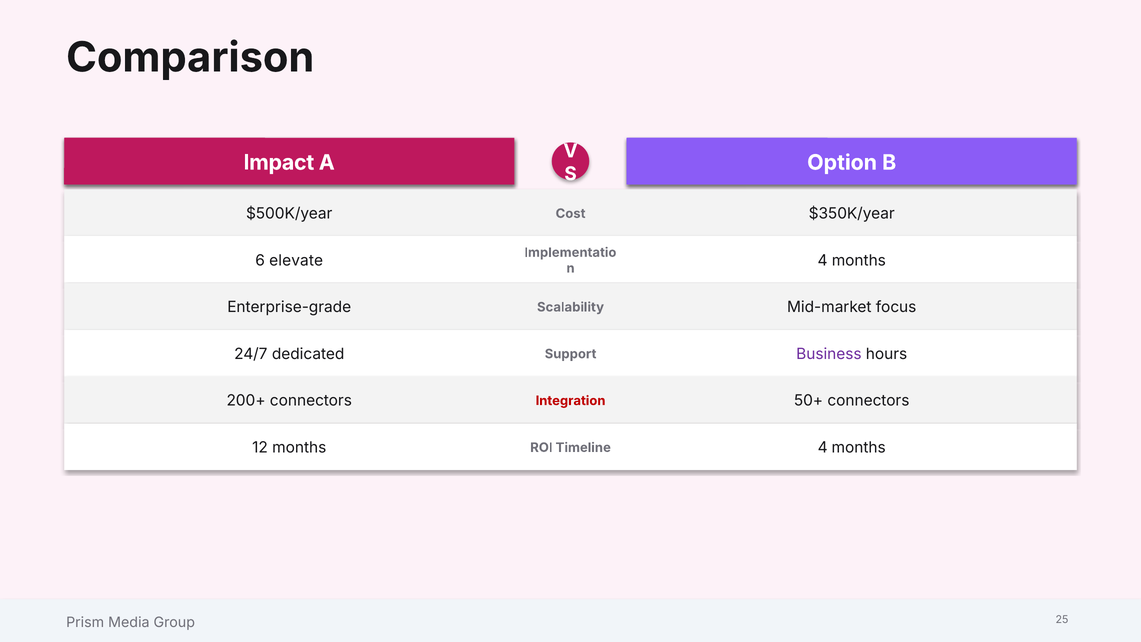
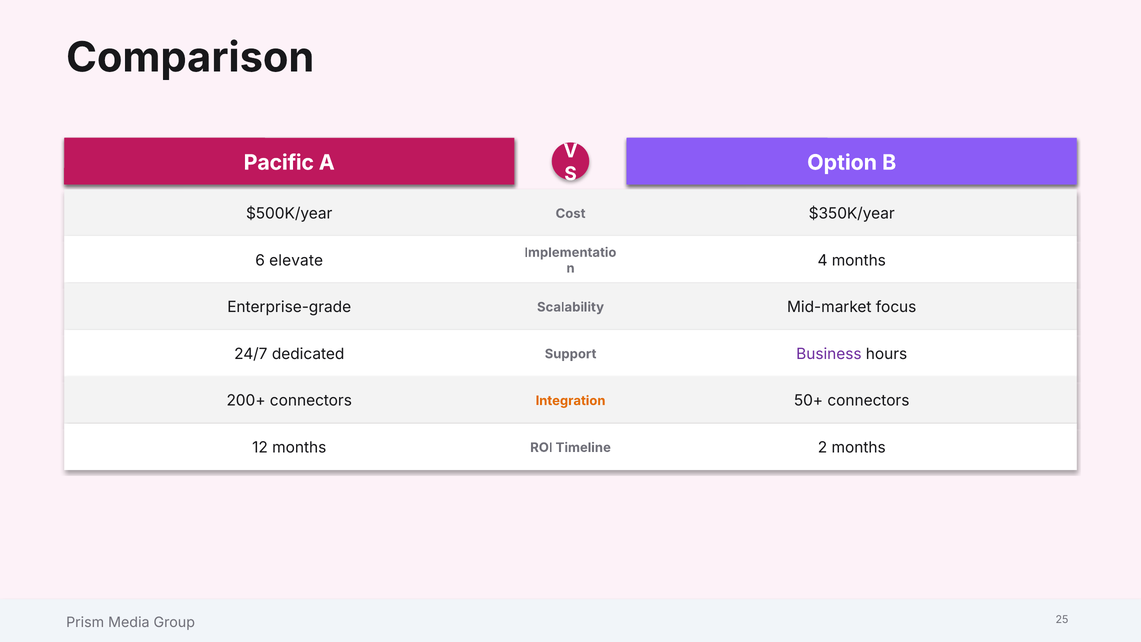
Impact: Impact -> Pacific
Integration colour: red -> orange
Timeline 4: 4 -> 2
